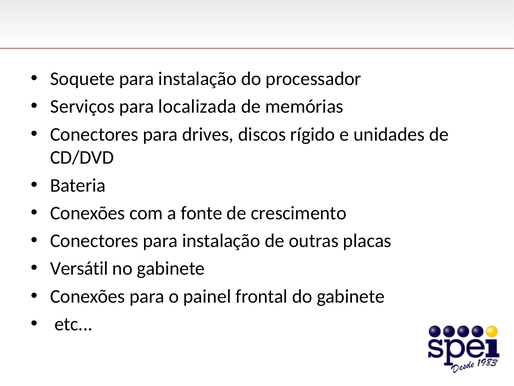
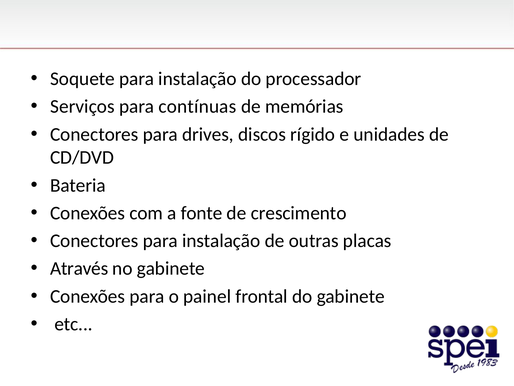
localizada: localizada -> contínuas
Versátil: Versátil -> Através
